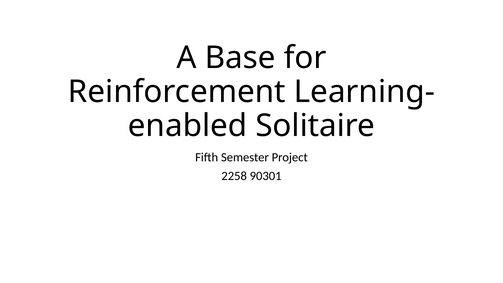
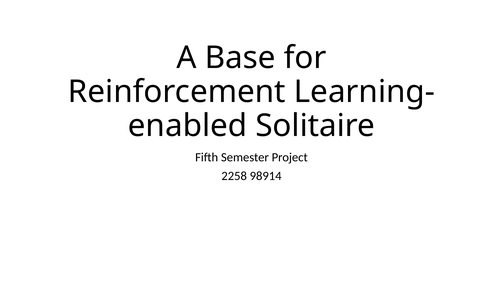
90301: 90301 -> 98914
